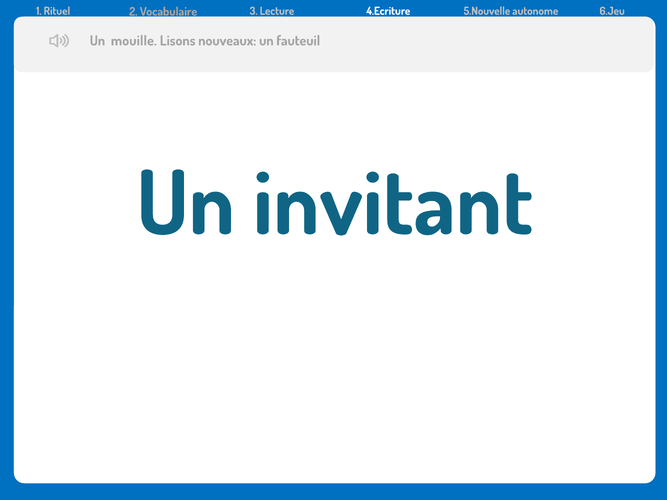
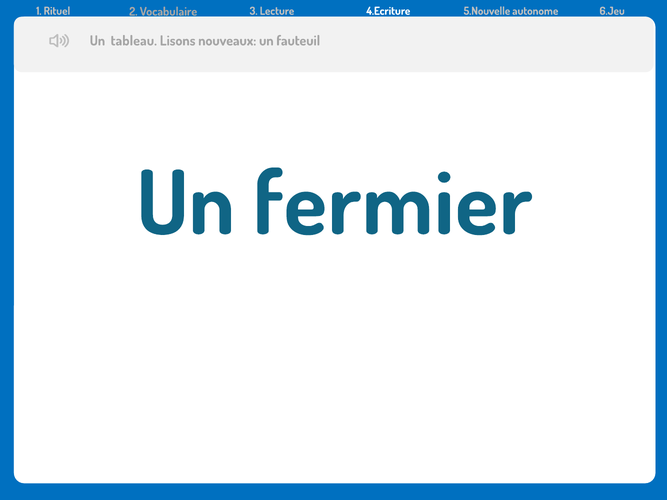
mouille: mouille -> tableau
invitant: invitant -> fermier
